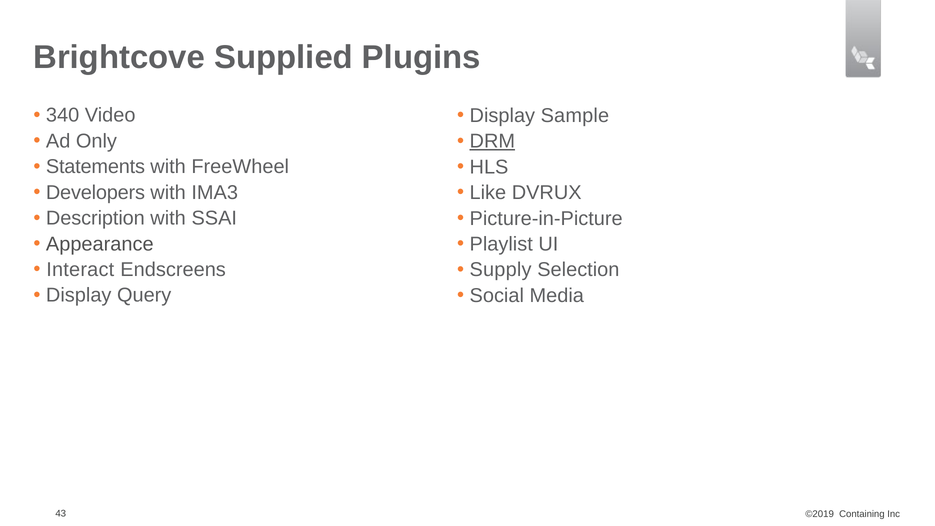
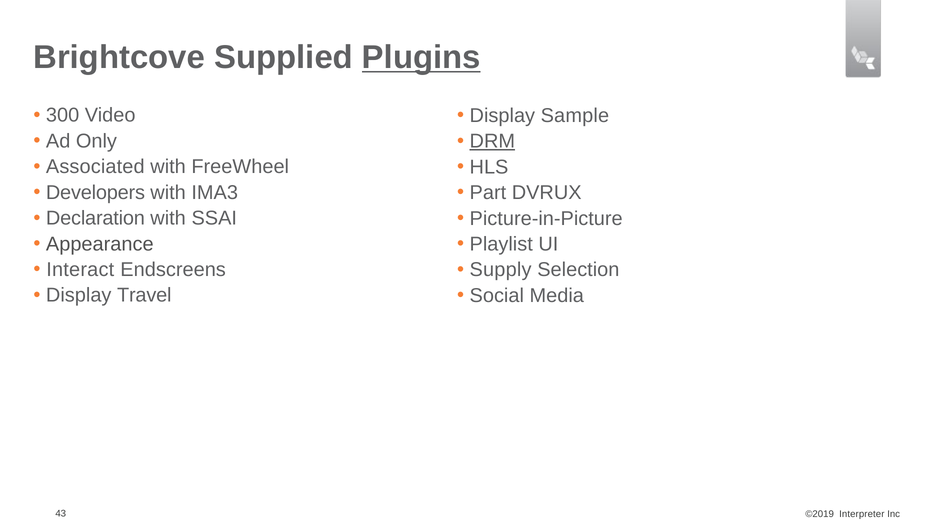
Plugins underline: none -> present
340: 340 -> 300
Statements: Statements -> Associated
Like: Like -> Part
Description: Description -> Declaration
Query: Query -> Travel
Containing: Containing -> Interpreter
